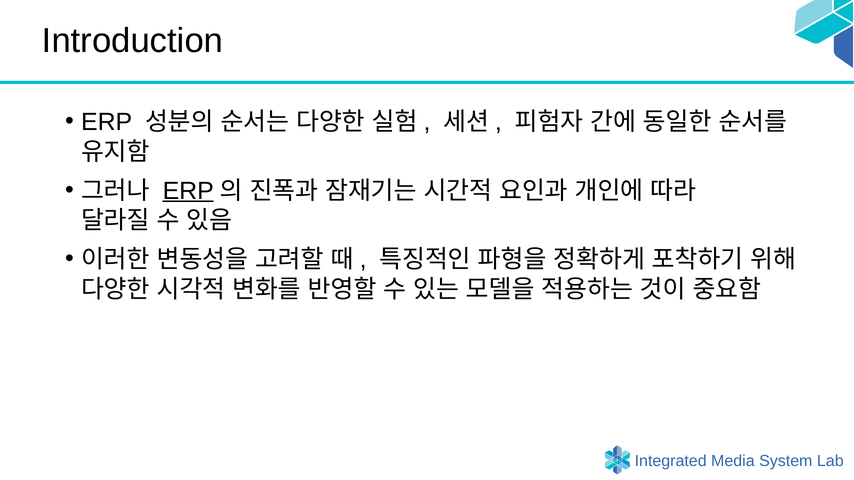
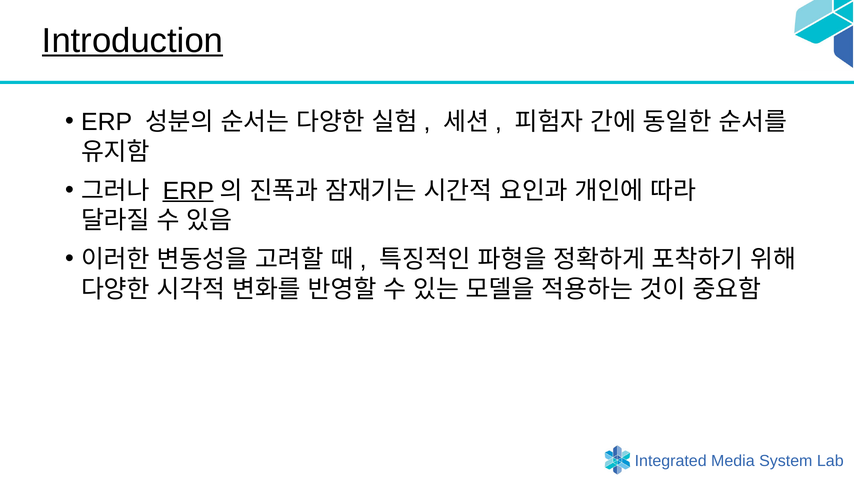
Introduction underline: none -> present
